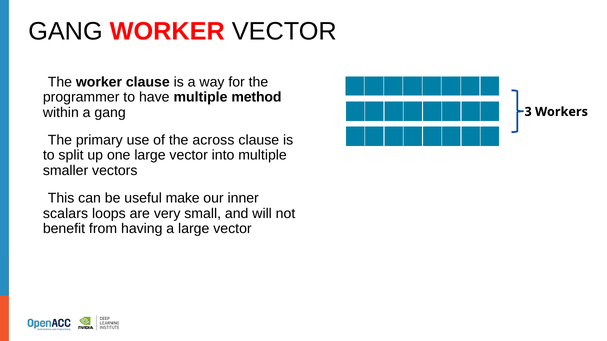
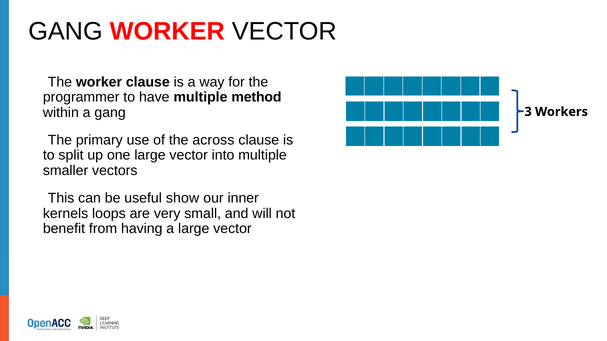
make: make -> show
scalars: scalars -> kernels
